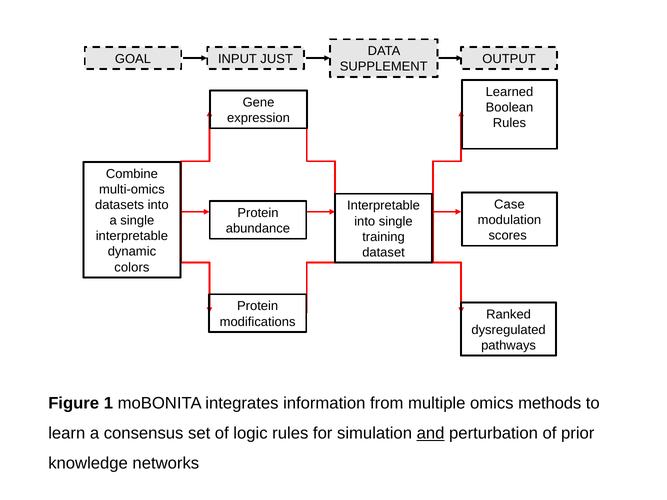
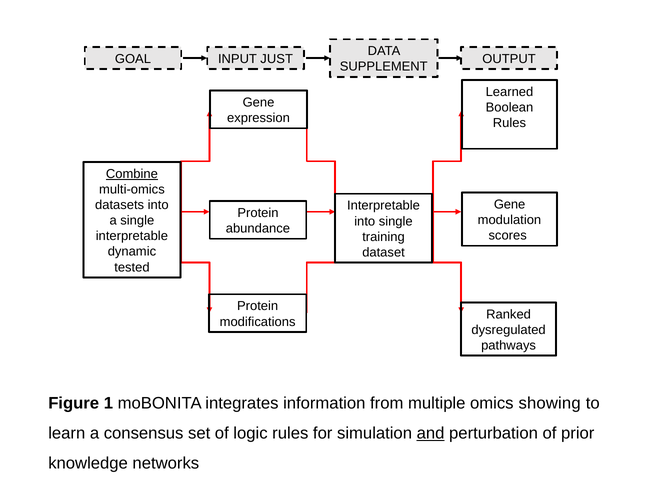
Combine underline: none -> present
Case at (509, 205): Case -> Gene
colors: colors -> tested
methods: methods -> showing
